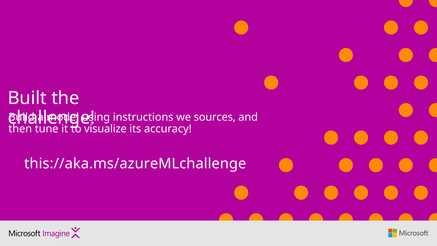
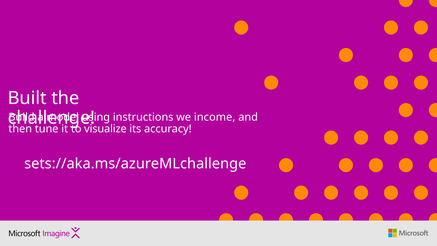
sources: sources -> income
this://aka.ms/azureMLchallenge: this://aka.ms/azureMLchallenge -> sets://aka.ms/azureMLchallenge
